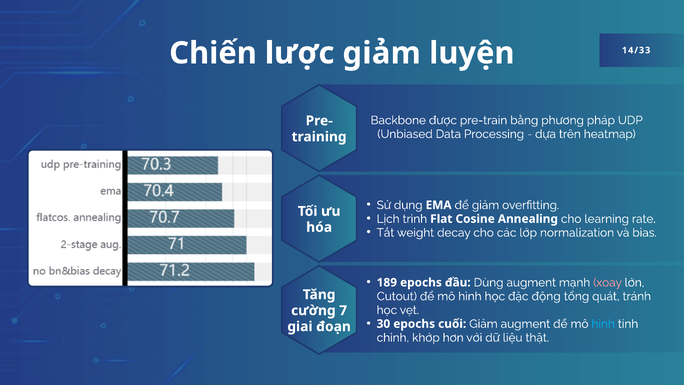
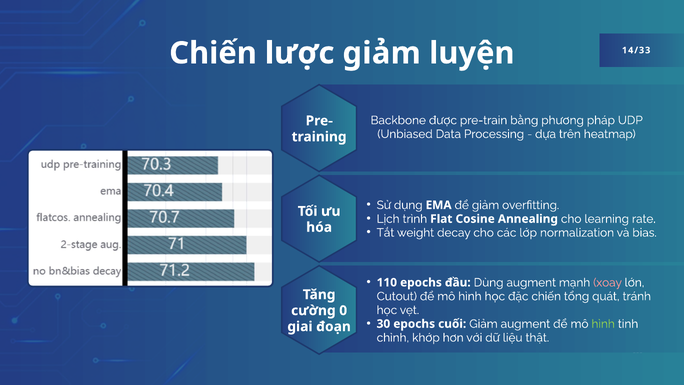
189: 189 -> 110
đặc động: động -> chiến
7: 7 -> 0
hình at (603, 324) colour: light blue -> light green
